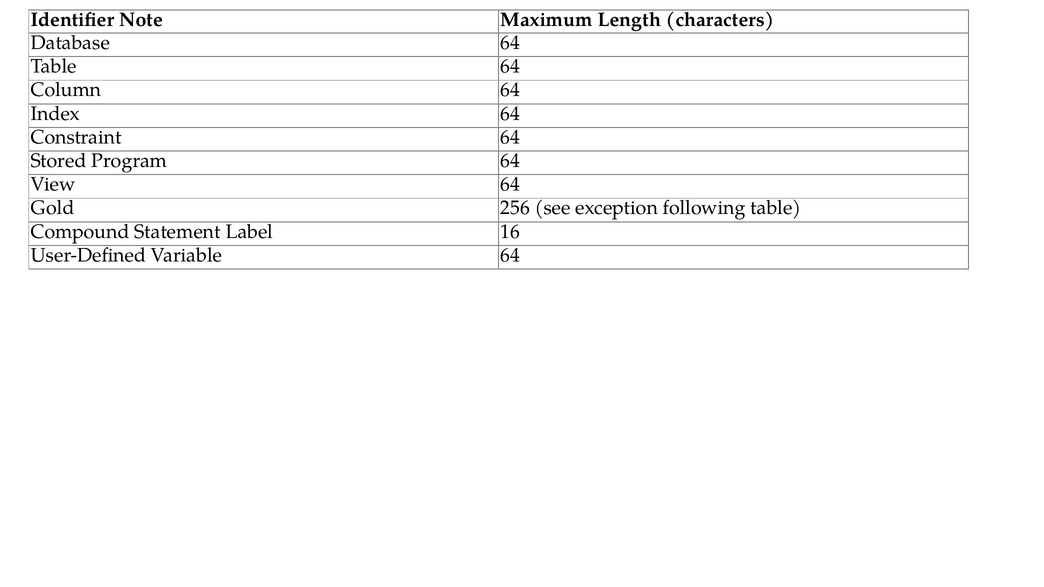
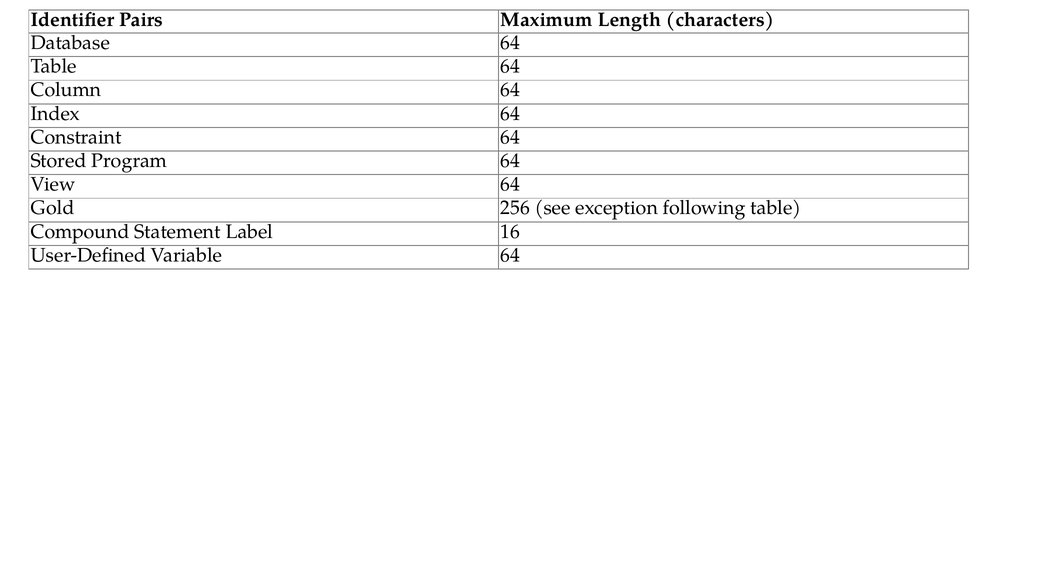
Note: Note -> Pairs
